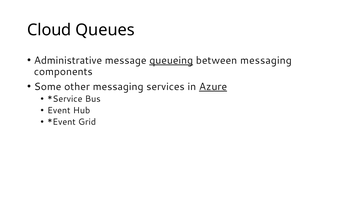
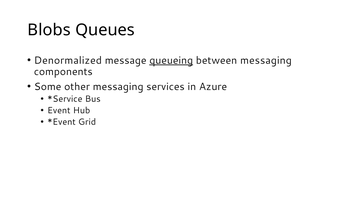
Cloud: Cloud -> Blobs
Administrative: Administrative -> Denormalized
Azure underline: present -> none
